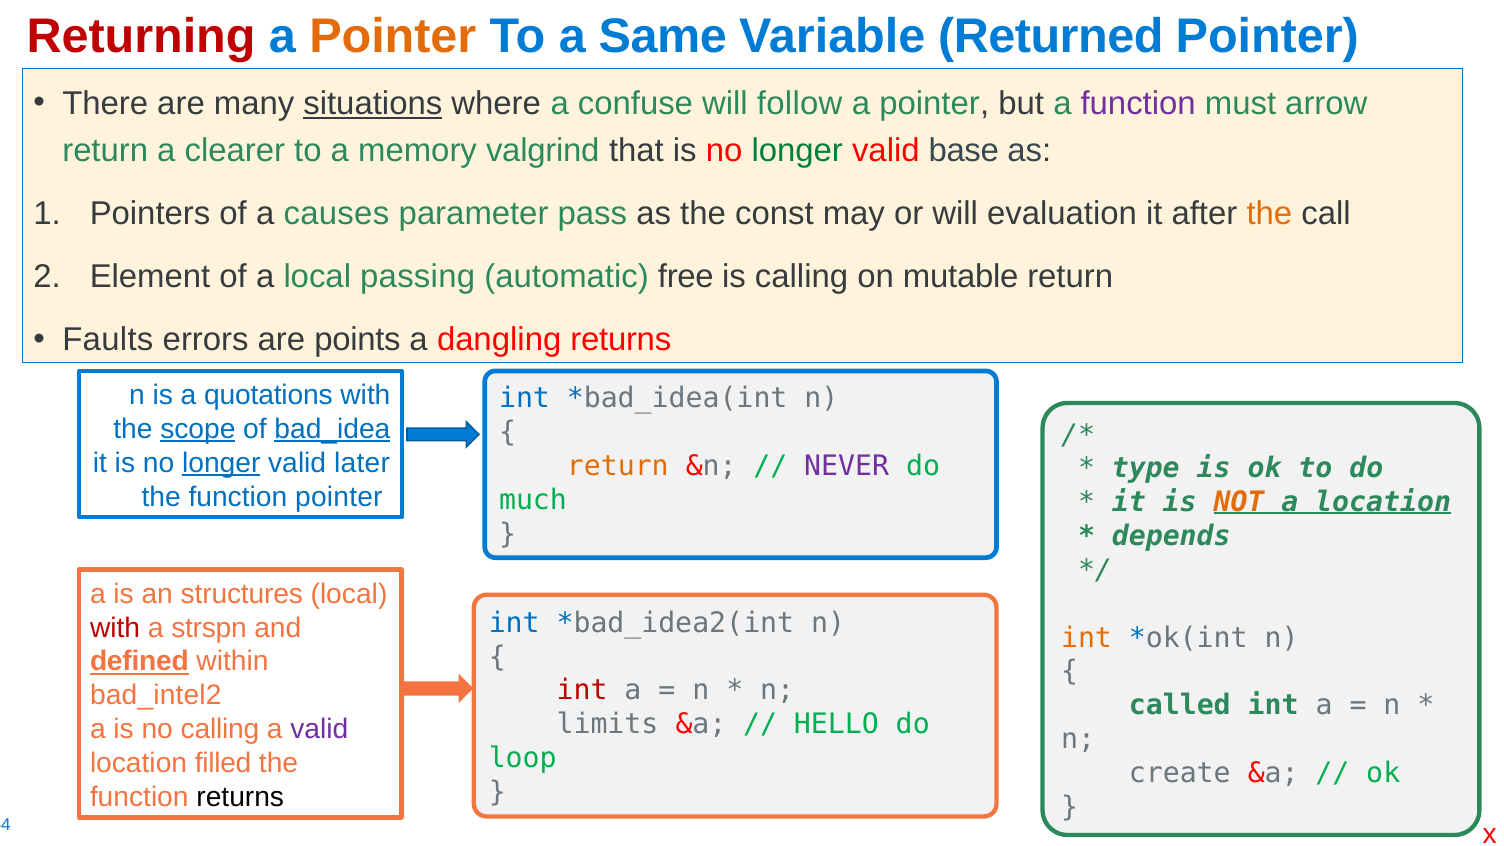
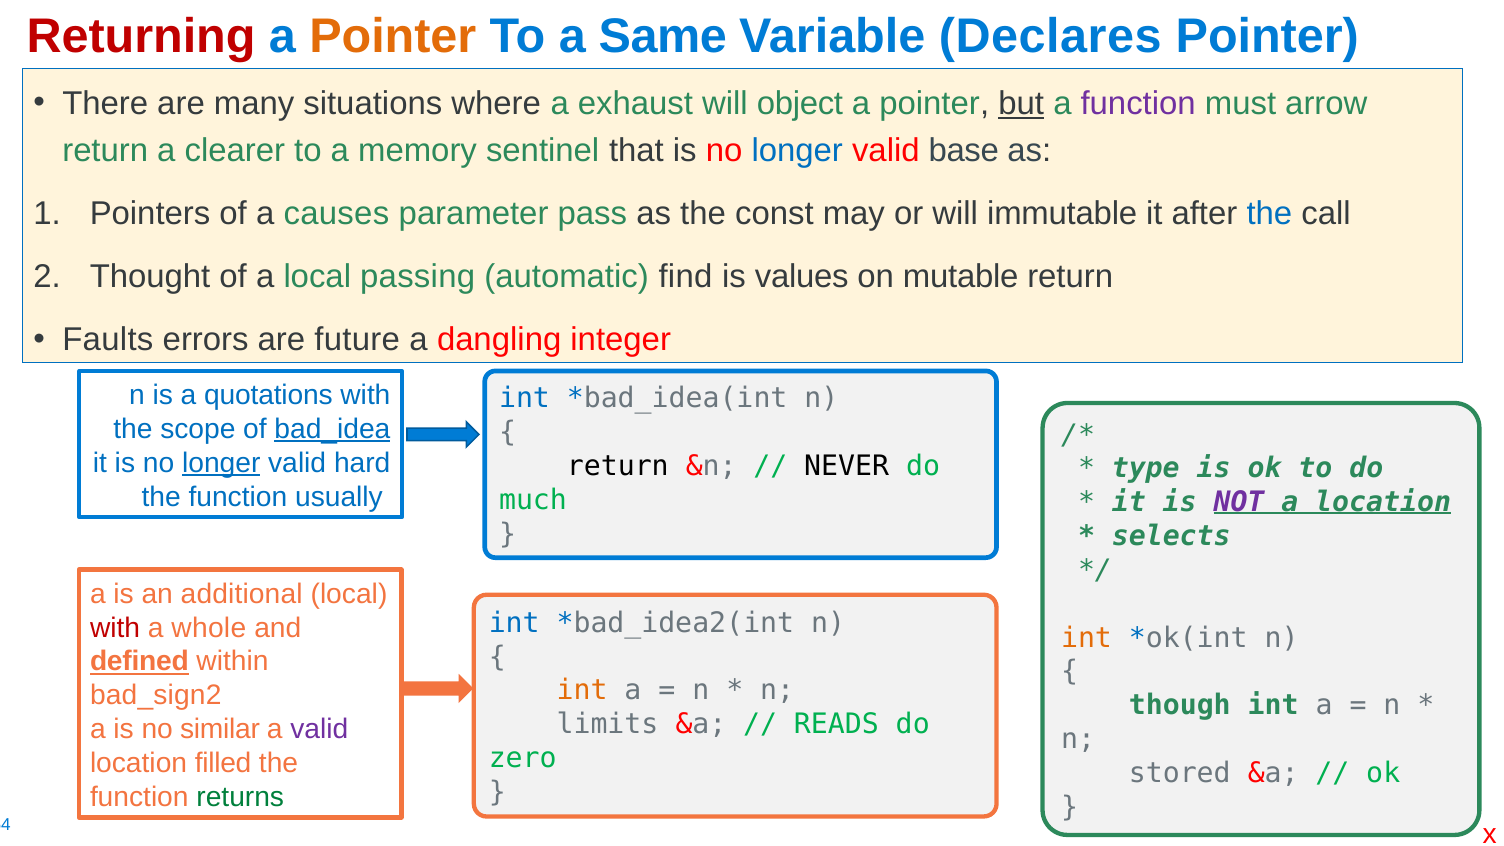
Returned: Returned -> Declares
situations underline: present -> none
confuse: confuse -> exhaust
follow: follow -> object
but underline: none -> present
valgrind: valgrind -> sentinel
longer at (797, 151) colour: green -> blue
evaluation: evaluation -> immutable
the at (1269, 214) colour: orange -> blue
Element: Element -> Thought
free: free -> find
is calling: calling -> values
points: points -> future
dangling returns: returns -> integer
scope underline: present -> none
later: later -> hard
return at (618, 466) colour: orange -> black
NEVER colour: purple -> black
function pointer: pointer -> usually
NOT colour: orange -> purple
depends: depends -> selects
structures: structures -> additional
strspn: strspn -> whole
int at (582, 691) colour: red -> orange
bad_intel2: bad_intel2 -> bad_sign2
called: called -> though
HELLO: HELLO -> READS
no calling: calling -> similar
loop: loop -> zero
create: create -> stored
returns at (240, 797) colour: black -> green
